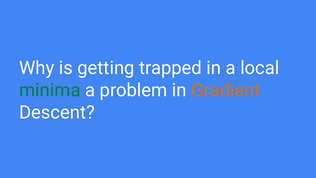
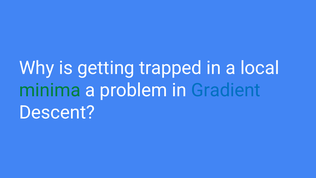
Gradient colour: orange -> blue
